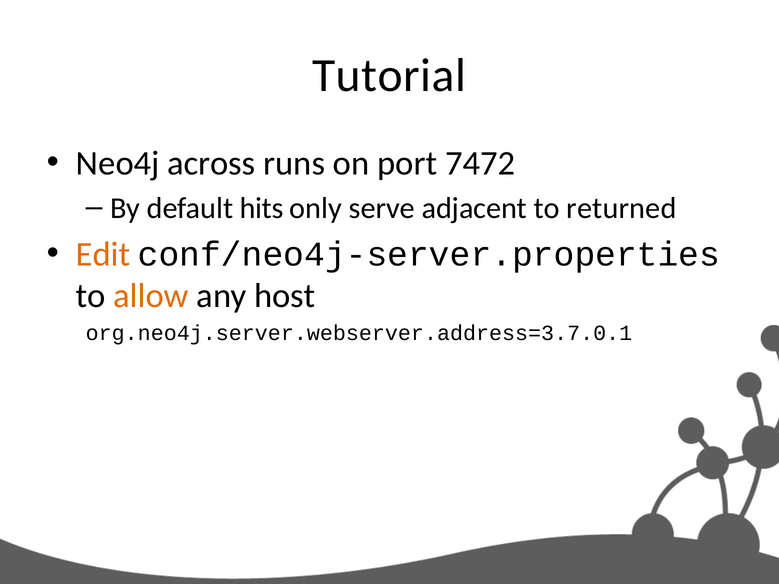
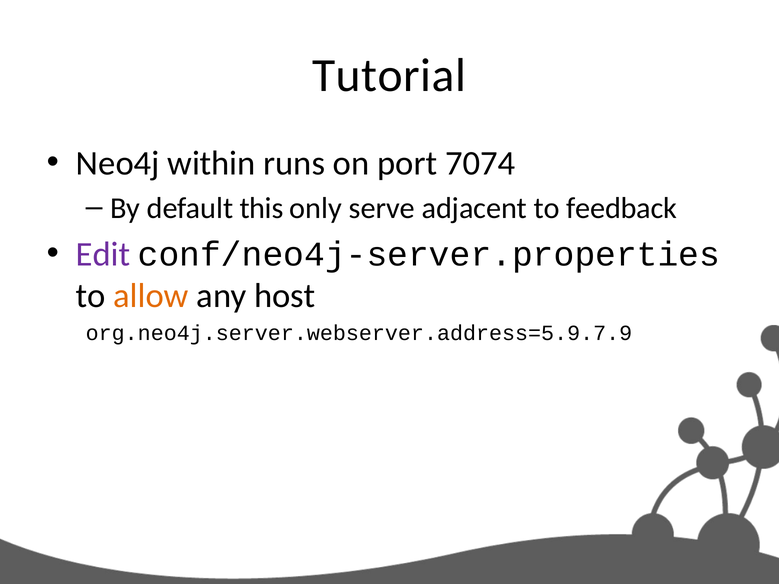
across: across -> within
7472: 7472 -> 7074
hits: hits -> this
returned: returned -> feedback
Edit colour: orange -> purple
org.neo4j.server.webserver.address=3.7.0.1: org.neo4j.server.webserver.address=3.7.0.1 -> org.neo4j.server.webserver.address=5.9.7.9
